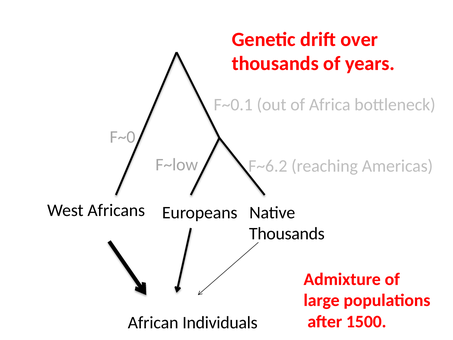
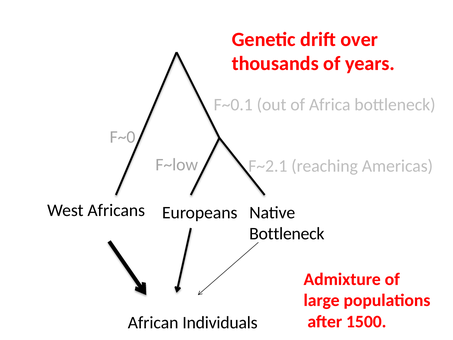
F~6.2: F~6.2 -> F~2.1
Thousands at (287, 234): Thousands -> Bottleneck
